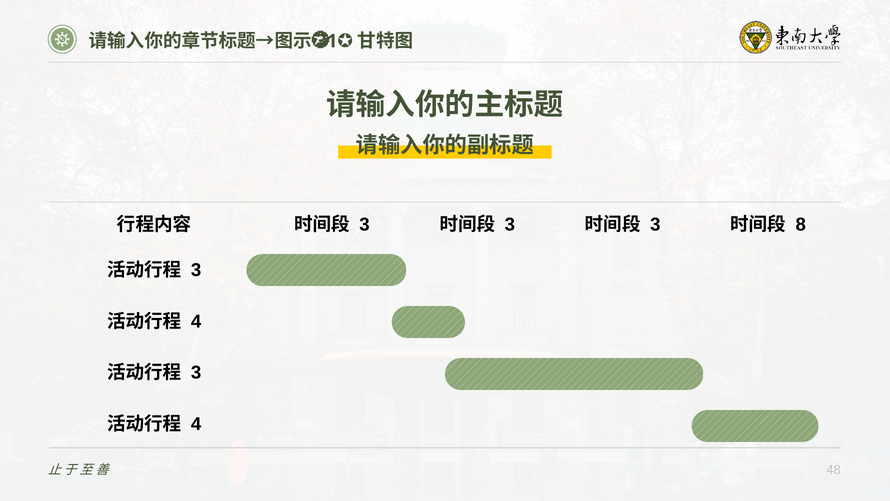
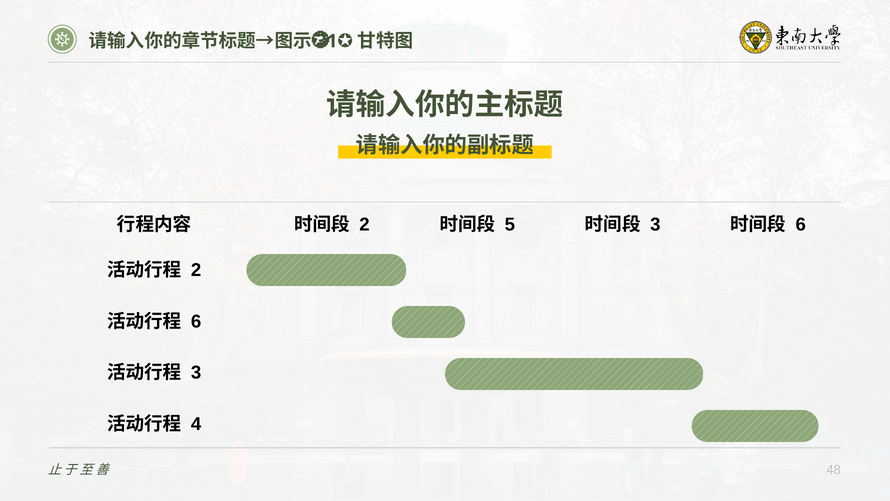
3 at (365, 224): 3 -> 2
3 at (510, 224): 3 -> 5
8 at (801, 224): 8 -> 6
3 at (196, 270): 3 -> 2
4 at (196, 321): 4 -> 6
